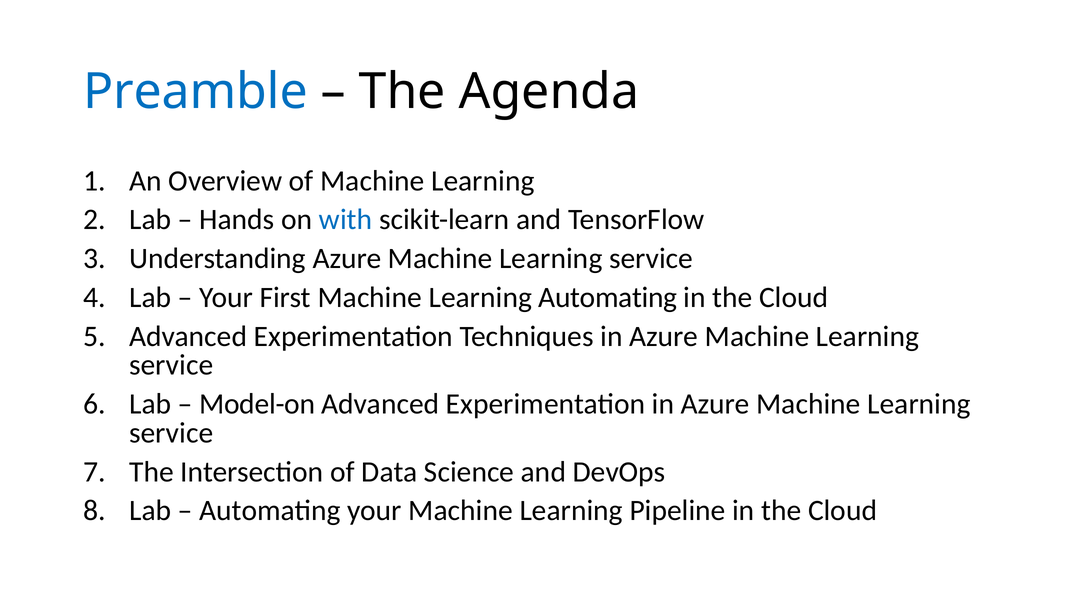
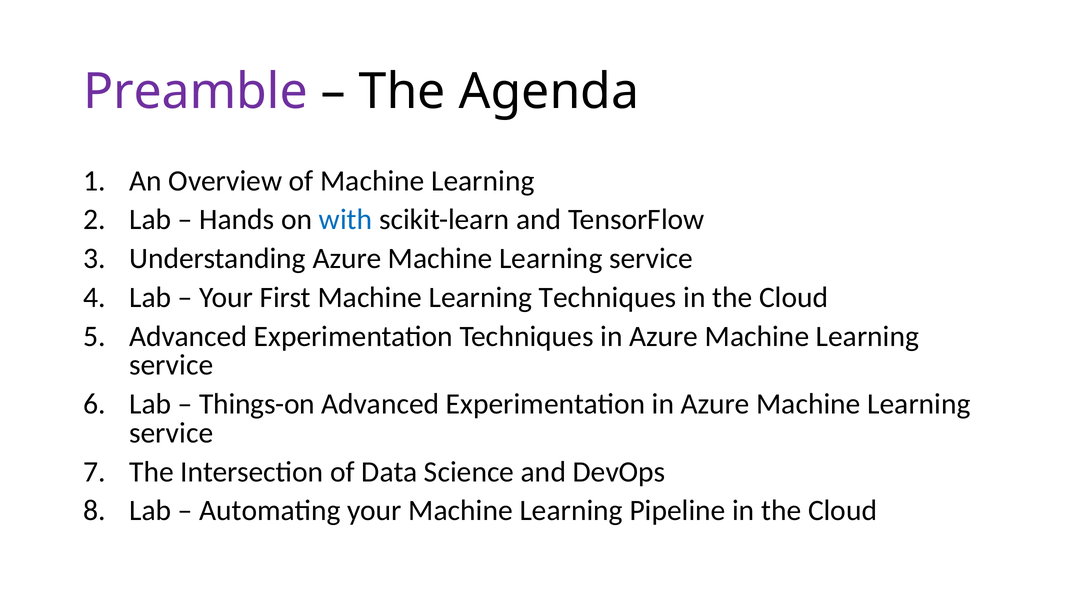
Preamble colour: blue -> purple
Learning Automating: Automating -> Techniques
Model-on: Model-on -> Things-on
